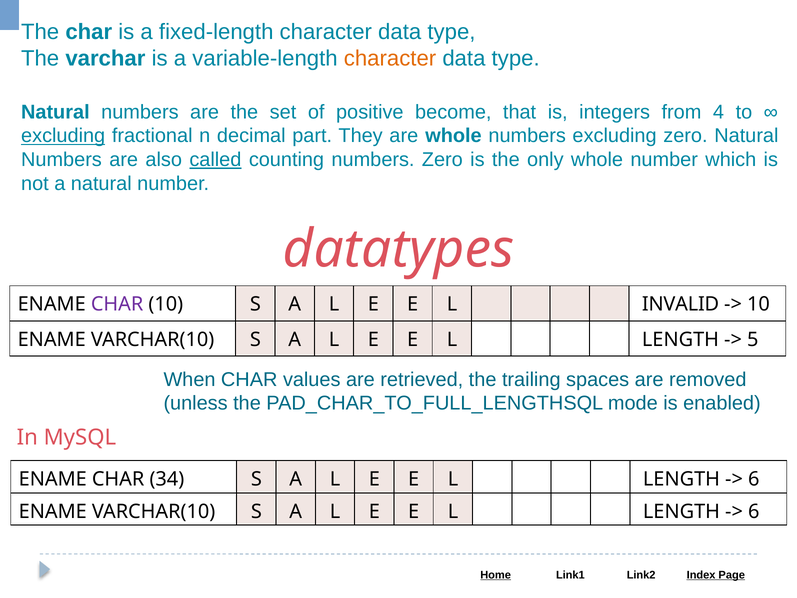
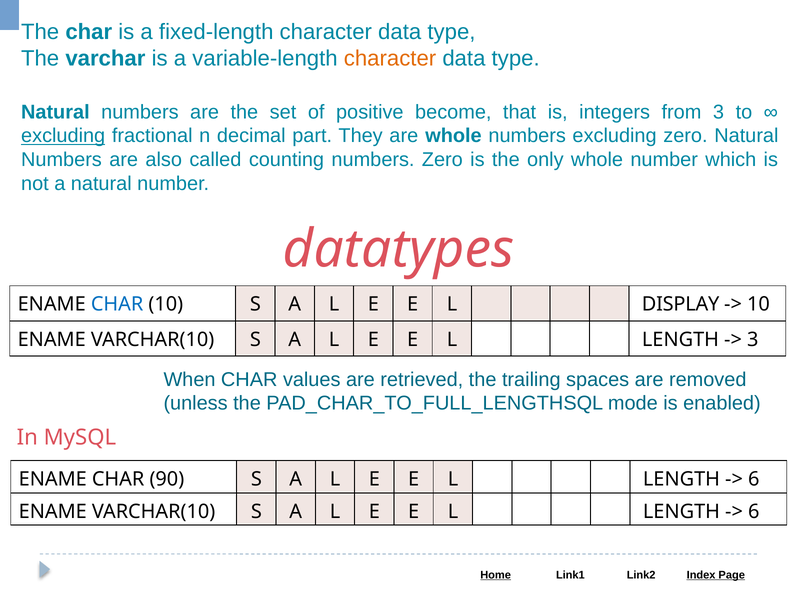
from 4: 4 -> 3
called underline: present -> none
CHAR at (117, 304) colour: purple -> blue
INVALID: INVALID -> DISPLAY
5 at (753, 339): 5 -> 3
34: 34 -> 90
